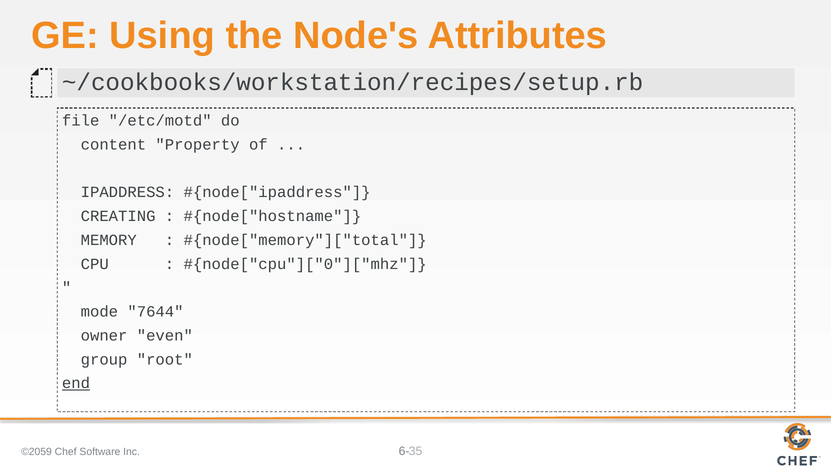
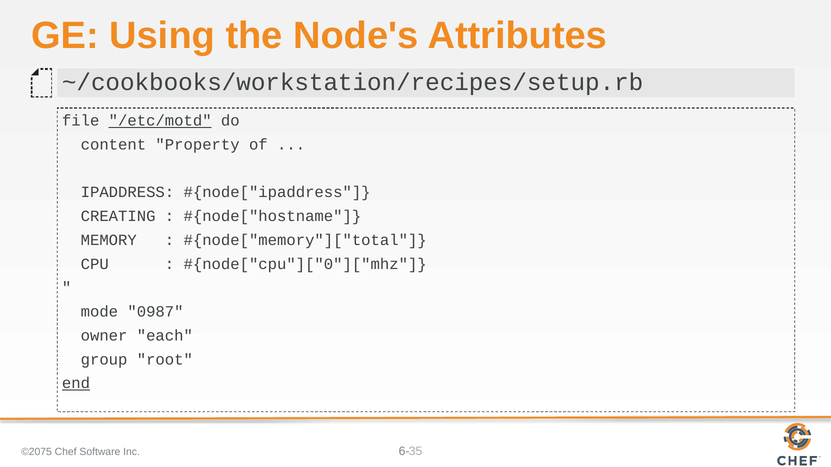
/etc/motd underline: none -> present
7644: 7644 -> 0987
even: even -> each
©2059: ©2059 -> ©2075
